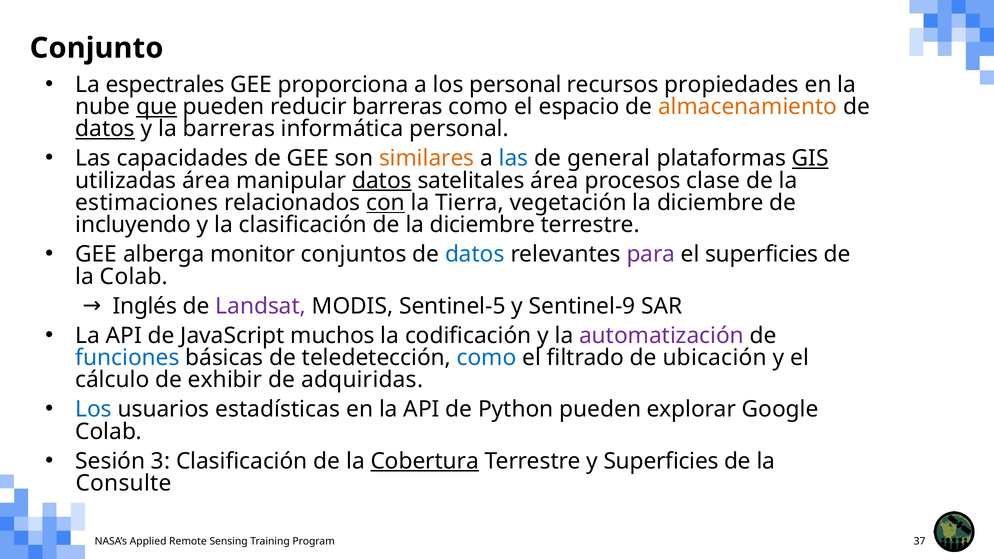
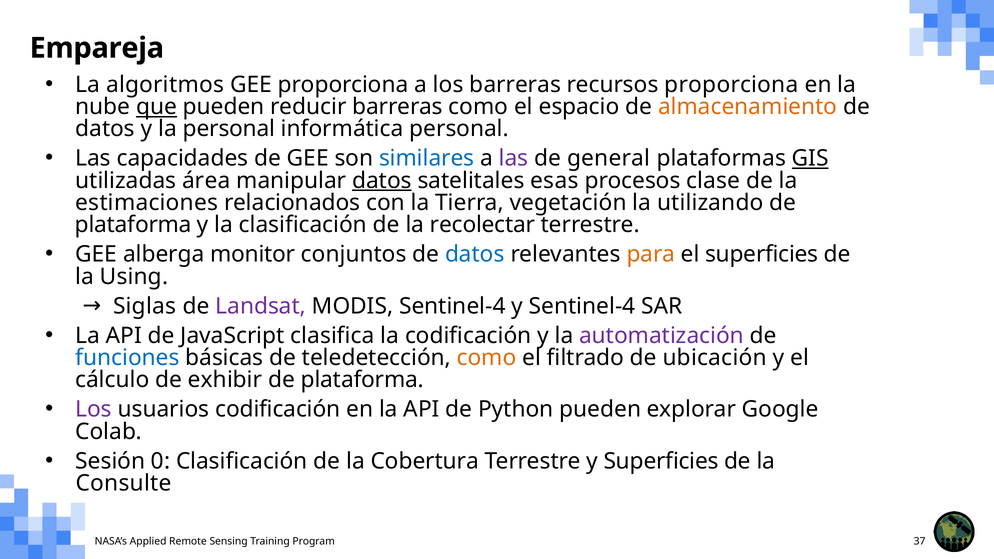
Conjunto: Conjunto -> Empareja
espectrales: espectrales -> algoritmos
los personal: personal -> barreras
recursos propiedades: propiedades -> proporciona
datos at (105, 129) underline: present -> none
la barreras: barreras -> personal
similares colour: orange -> blue
las at (514, 159) colour: blue -> purple
satelitales área: área -> esas
con underline: present -> none
diciembre at (710, 203): diciembre -> utilizando
incluyendo at (133, 225): incluyendo -> plataforma
de la diciembre: diciembre -> recolectar
para colour: purple -> orange
la Colab: Colab -> Using
Inglés: Inglés -> Siglas
MODIS Sentinel-5: Sentinel-5 -> Sentinel-4
y Sentinel-9: Sentinel-9 -> Sentinel-4
muchos: muchos -> clasifica
como at (487, 358) colour: blue -> orange
adquiridas at (362, 380): adquiridas -> plataforma
Los at (94, 410) colour: blue -> purple
usuarios estadísticas: estadísticas -> codificación
3: 3 -> 0
Cobertura underline: present -> none
